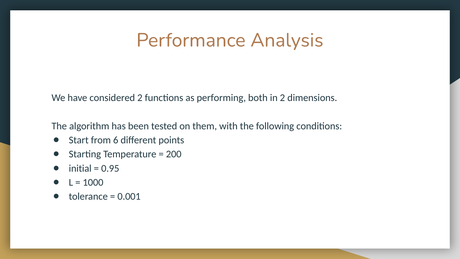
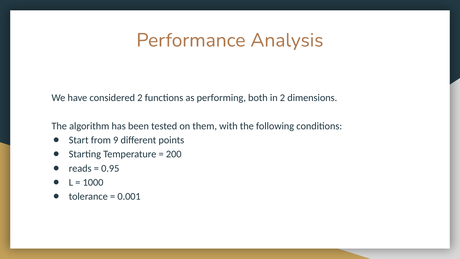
6: 6 -> 9
initial: initial -> reads
